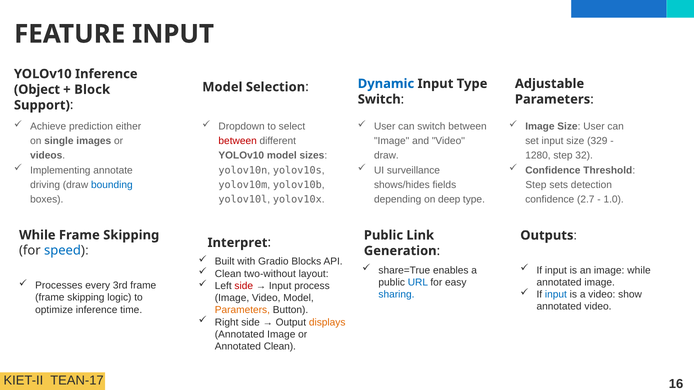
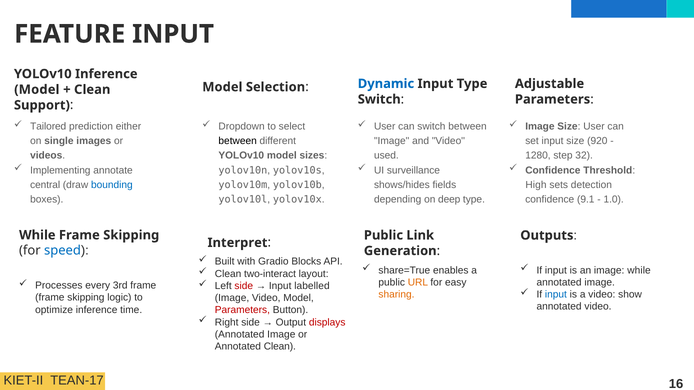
Object at (37, 90): Object -> Model
Block at (92, 90): Block -> Clean
Achieve: Achieve -> Tailored
between at (238, 141) colour: red -> black
329: 329 -> 920
draw at (386, 156): draw -> used
driving: driving -> central
Step at (536, 185): Step -> High
2.7: 2.7 -> 9.1
two-without: two-without -> two-interact
URL colour: blue -> orange
process: process -> labelled
sharing colour: blue -> orange
Parameters at (242, 310) colour: orange -> red
displays colour: orange -> red
